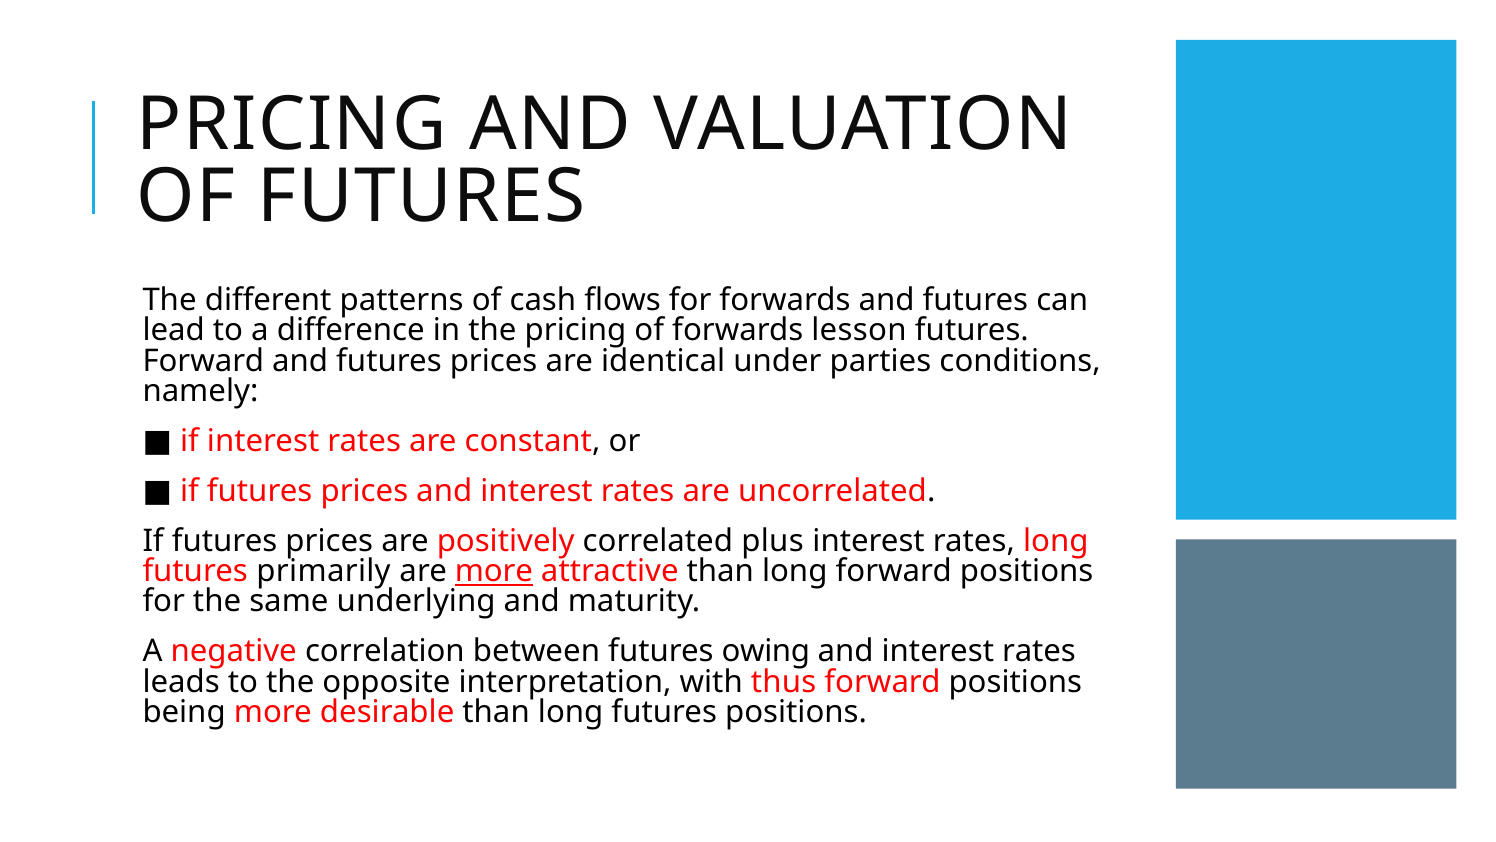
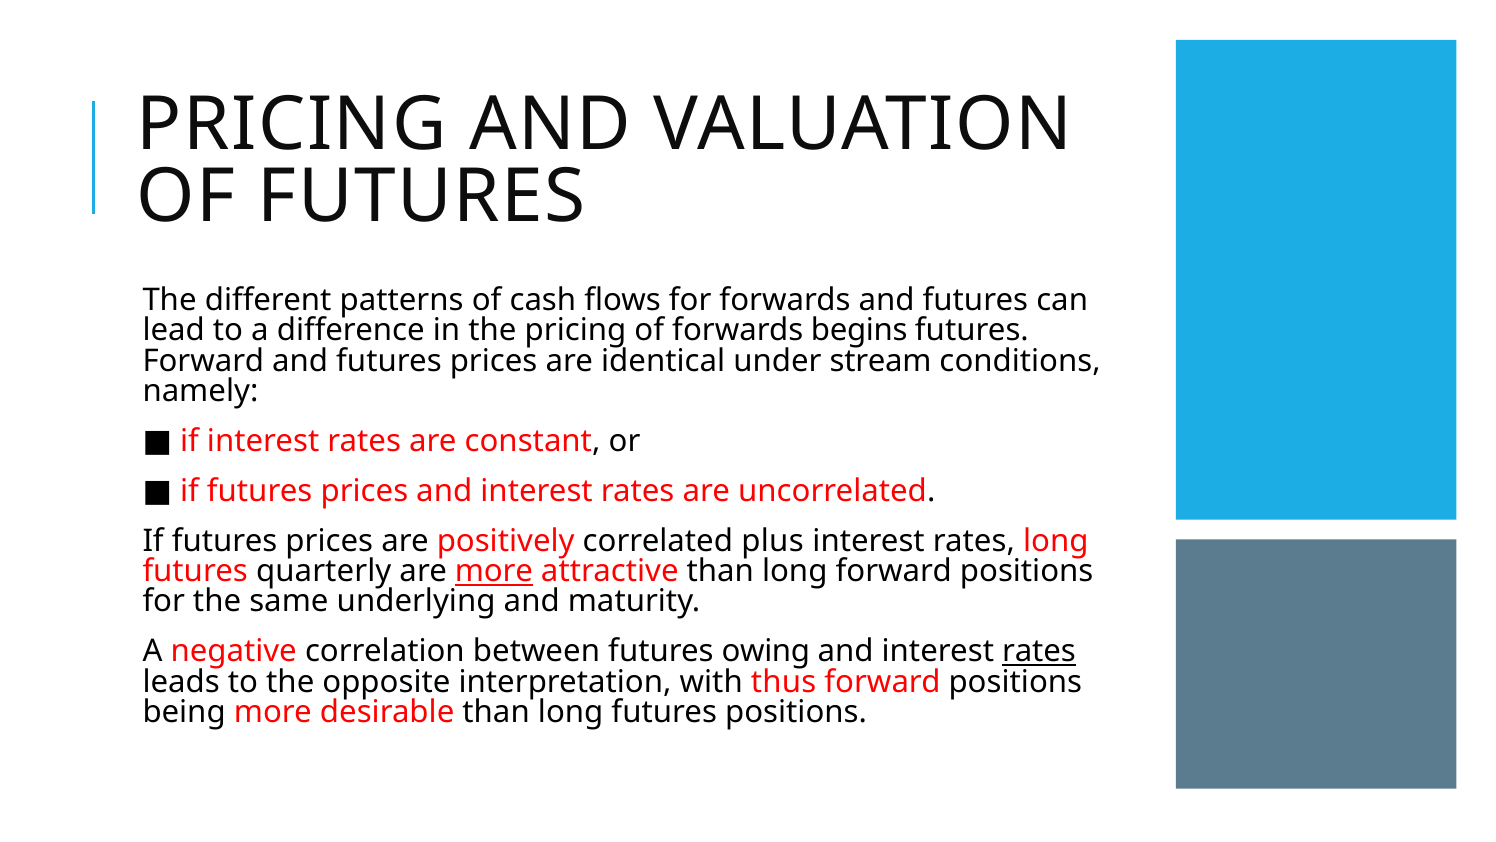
lesson: lesson -> begins
parties: parties -> stream
primarily: primarily -> quarterly
rates at (1039, 651) underline: none -> present
